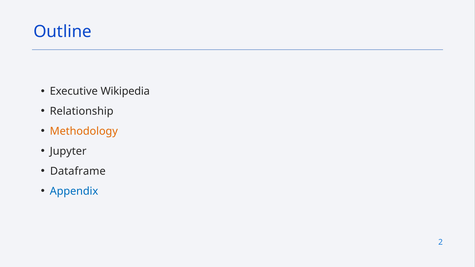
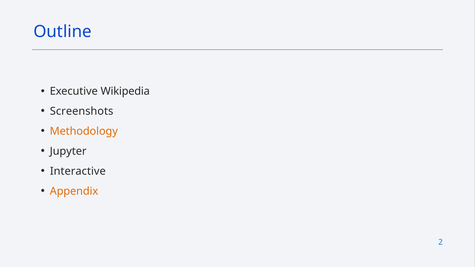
Relationship: Relationship -> Screenshots
Dataframe: Dataframe -> Interactive
Appendix colour: blue -> orange
